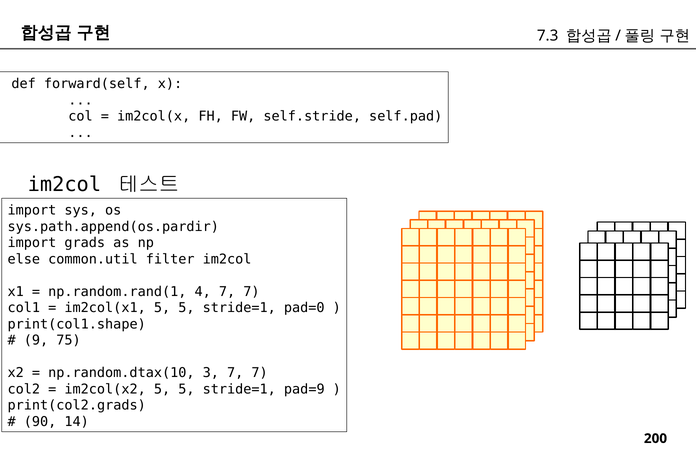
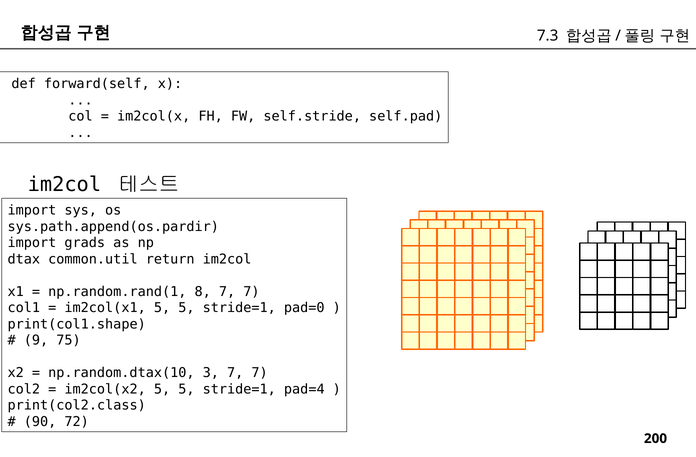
else: else -> dtax
filter: filter -> return
4: 4 -> 8
pad=9: pad=9 -> pad=4
print(col2.grads: print(col2.grads -> print(col2.class
14: 14 -> 72
